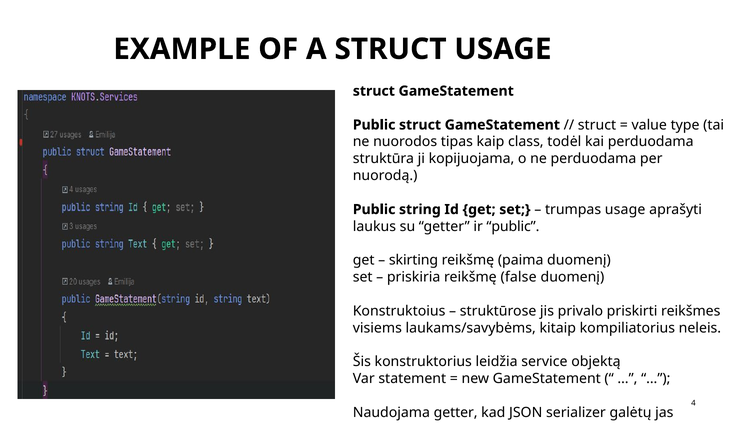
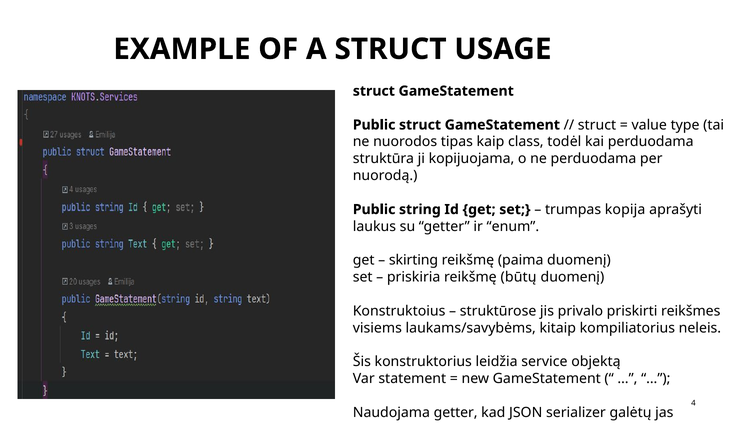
trumpas usage: usage -> kopija
ir public: public -> enum
false: false -> būtų
